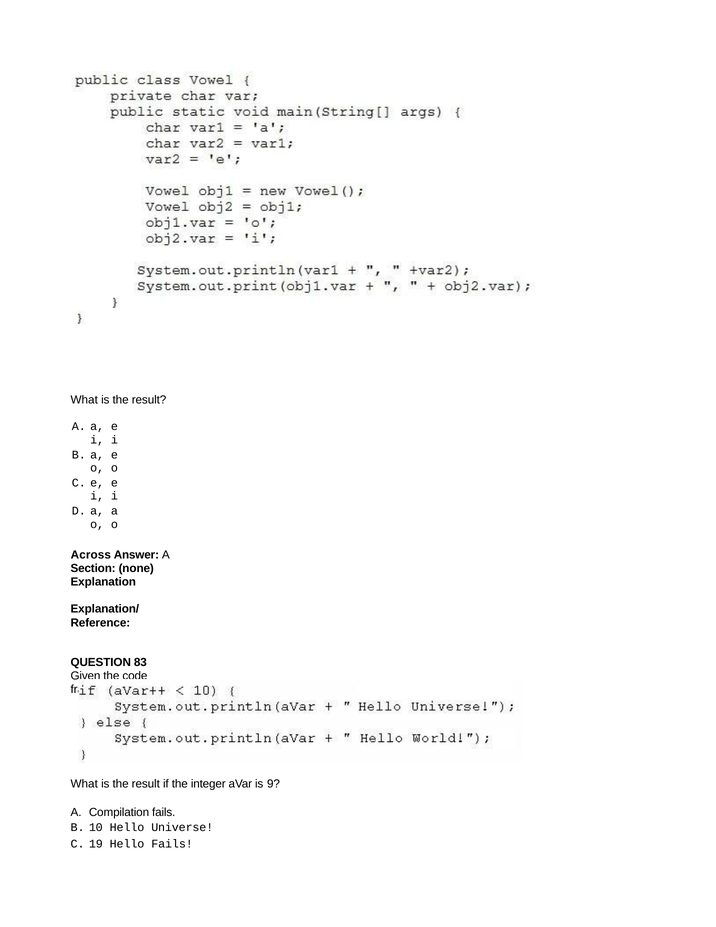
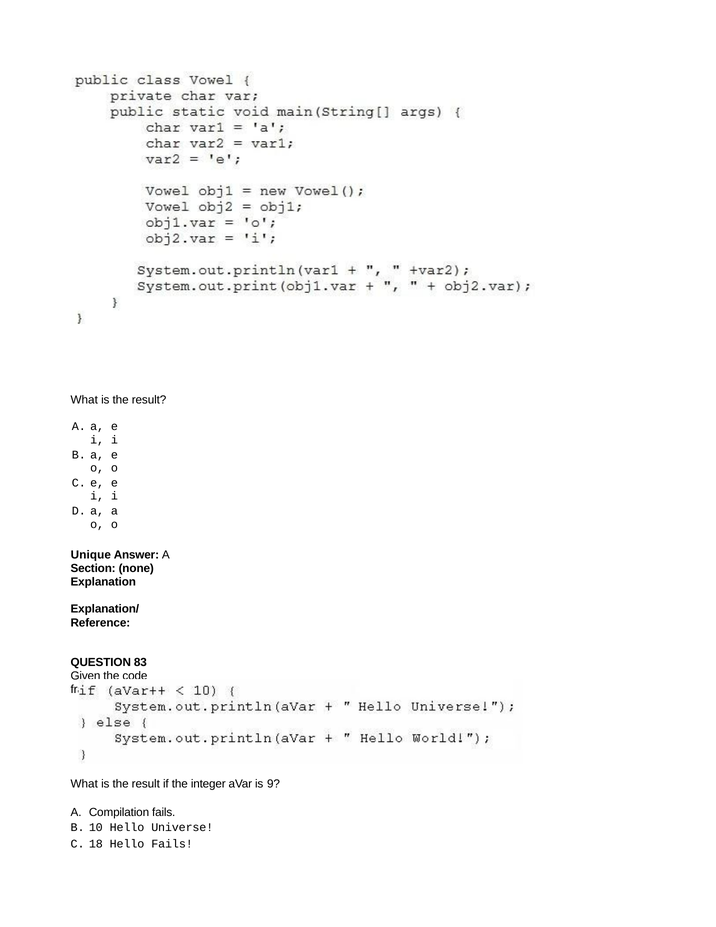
Across: Across -> Unique
19: 19 -> 18
